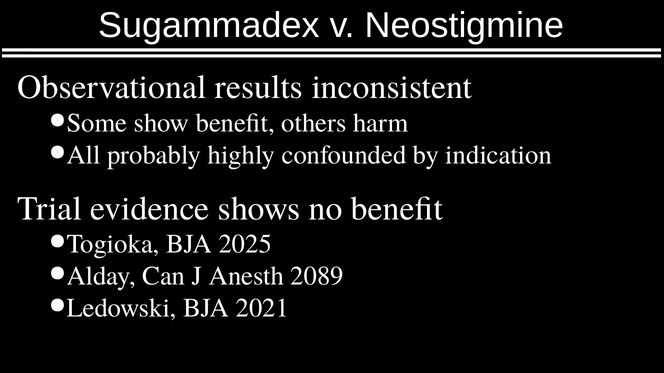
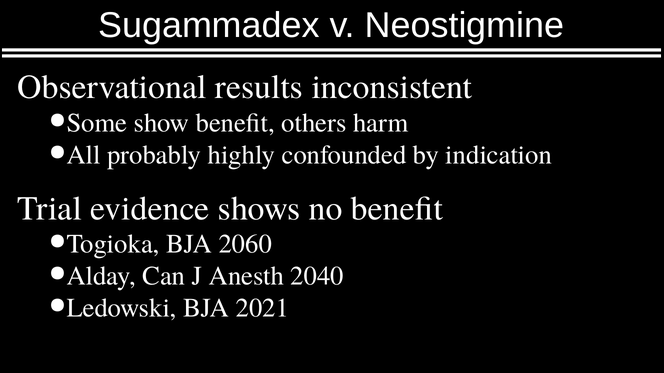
2025: 2025 -> 2060
2089: 2089 -> 2040
